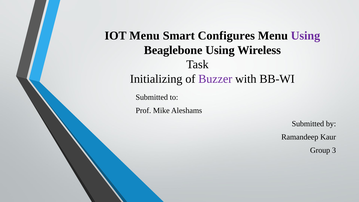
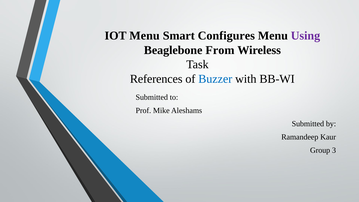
Beaglebone Using: Using -> From
Initializing: Initializing -> References
Buzzer colour: purple -> blue
